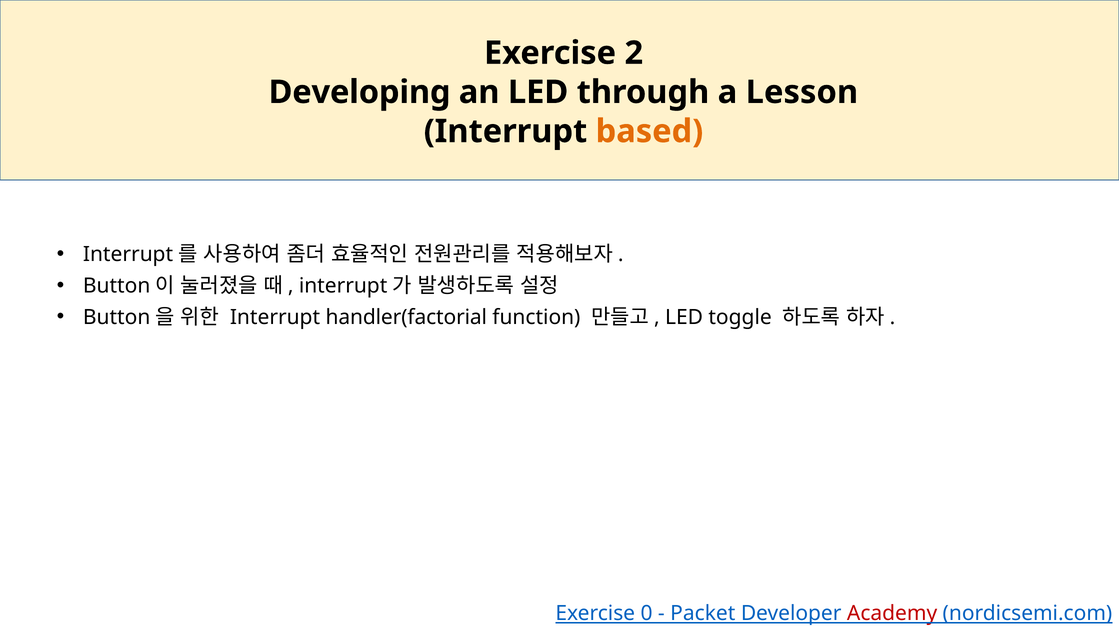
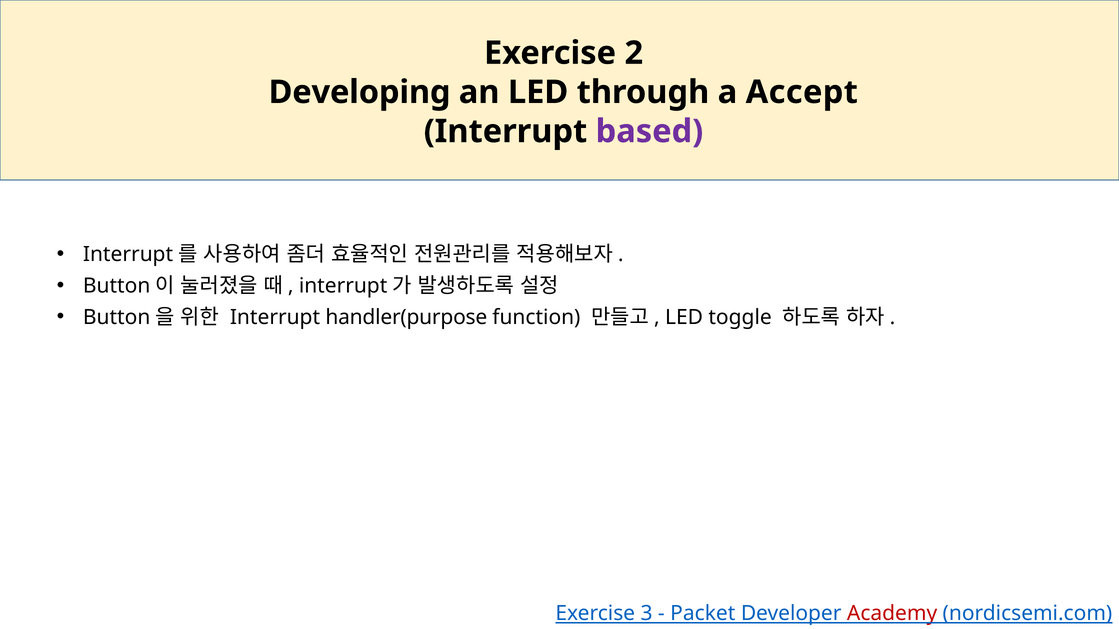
Lesson: Lesson -> Accept
based colour: orange -> purple
handler(factorial: handler(factorial -> handler(purpose
0: 0 -> 3
